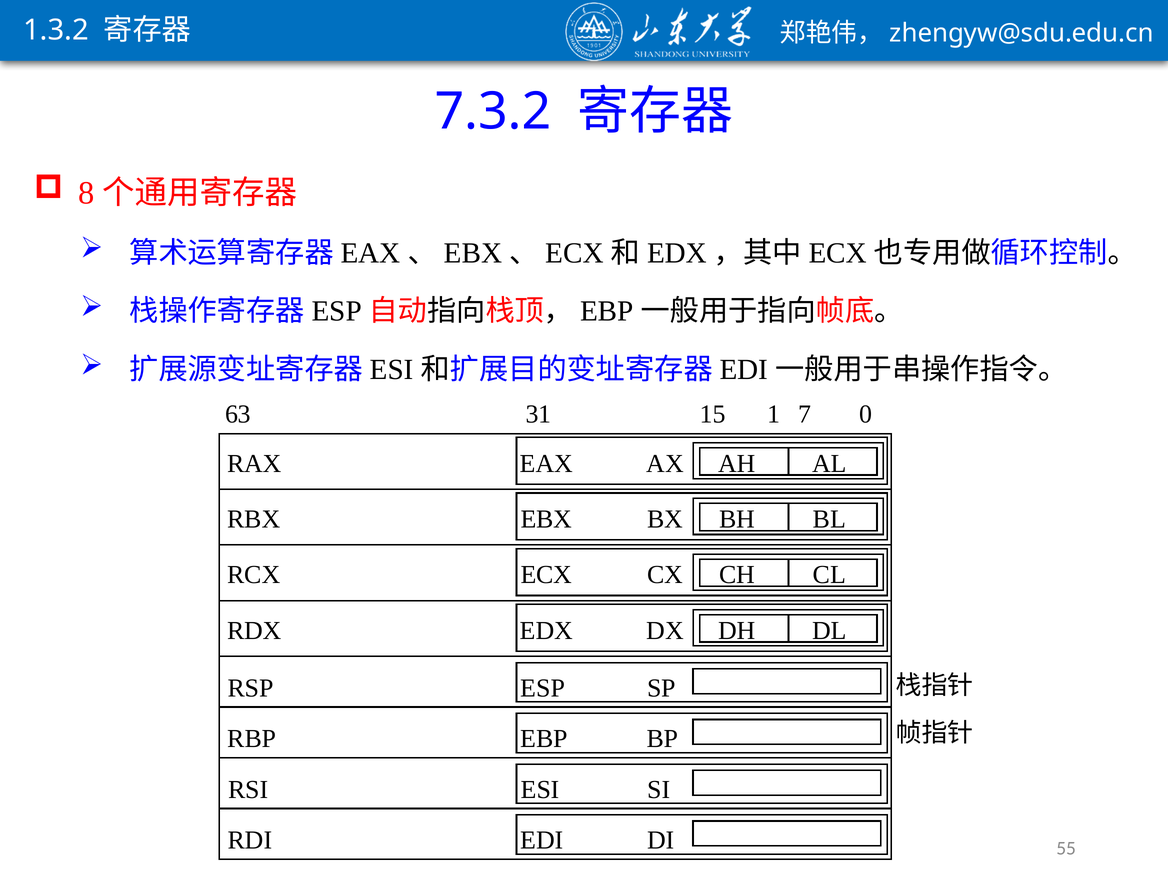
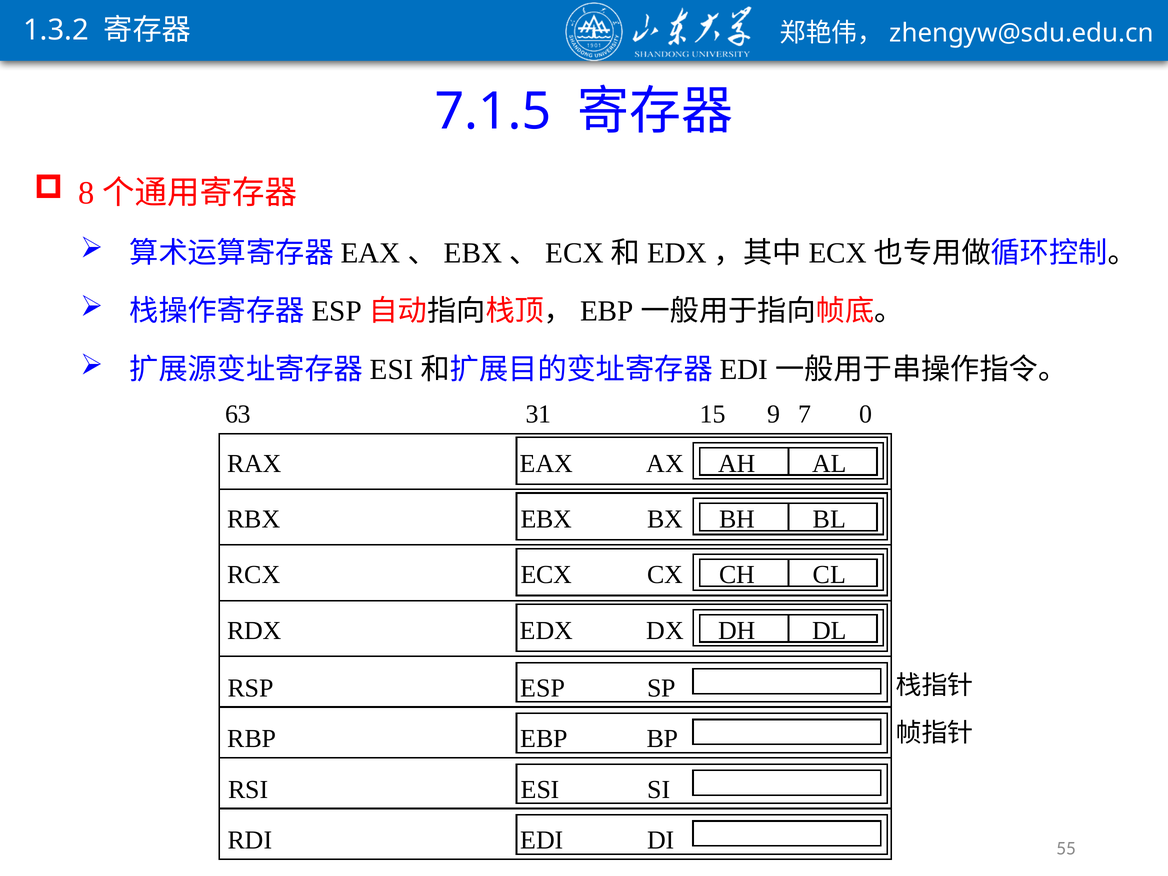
7.3.2: 7.3.2 -> 7.1.5
1: 1 -> 9
